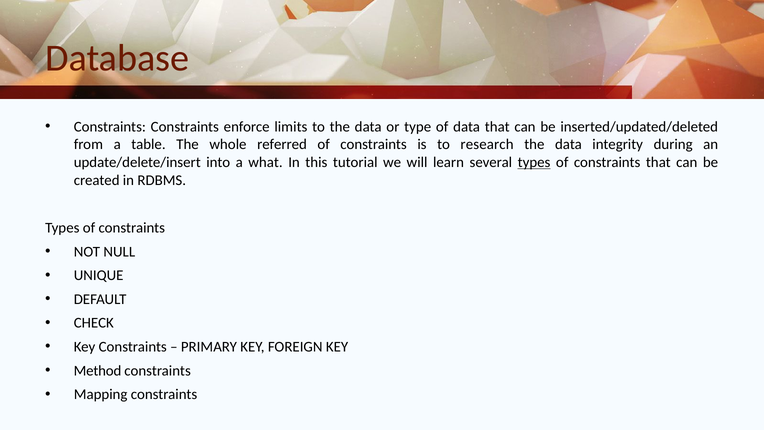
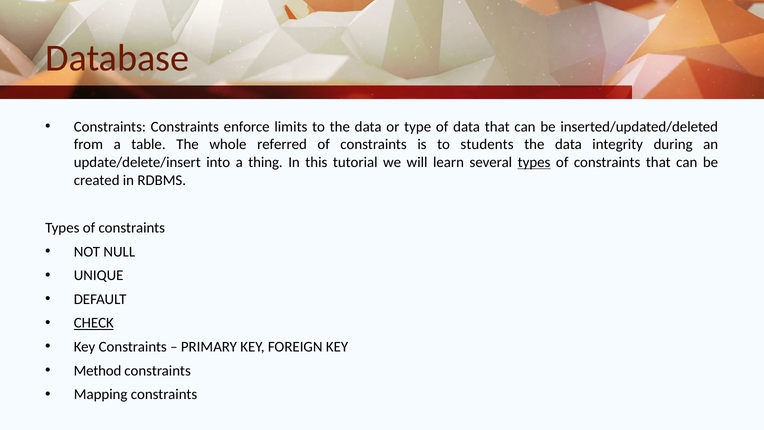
research: research -> students
what: what -> thing
CHECK underline: none -> present
